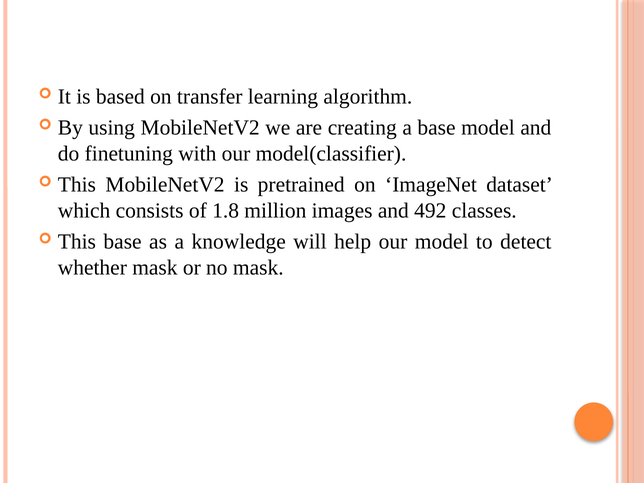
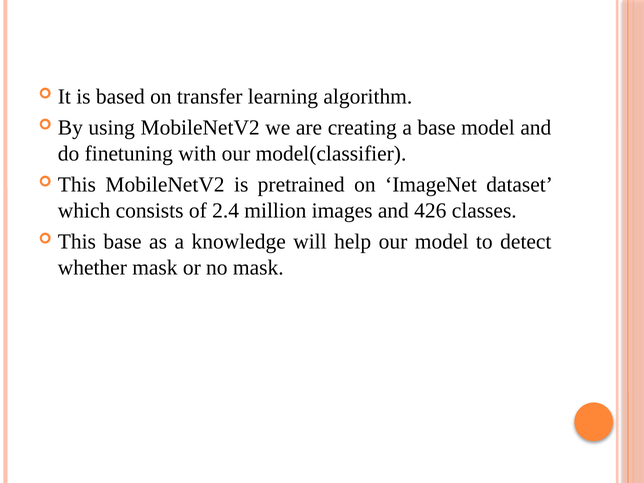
1.8: 1.8 -> 2.4
492: 492 -> 426
